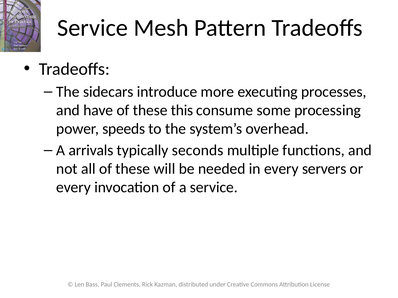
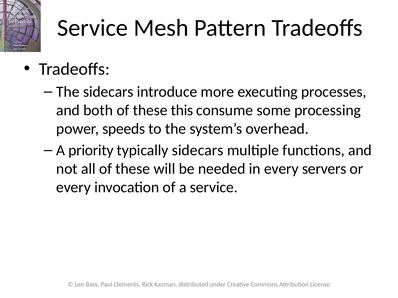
have: have -> both
arrivals: arrivals -> priority
typically seconds: seconds -> sidecars
